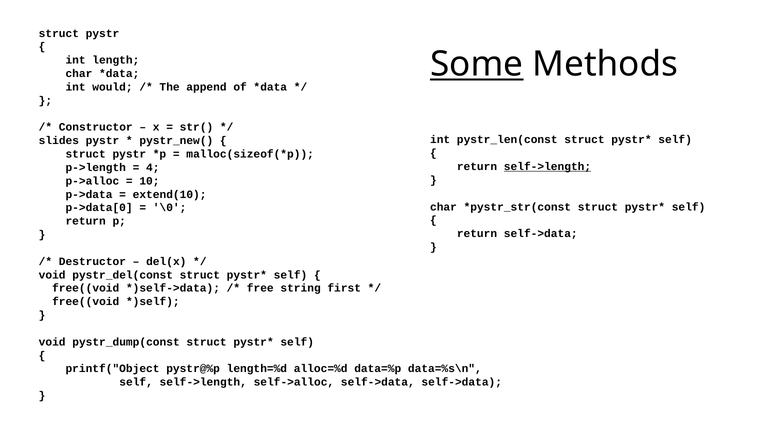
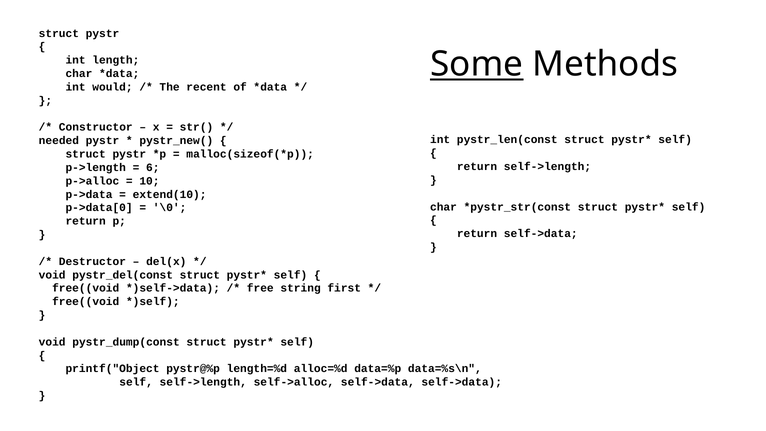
append: append -> recent
slides: slides -> needed
self->length at (548, 167) underline: present -> none
4: 4 -> 6
